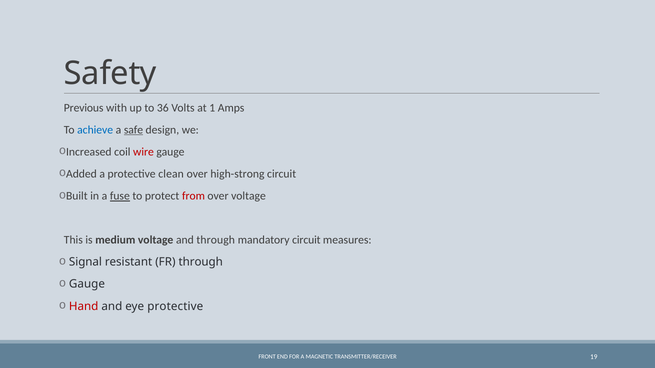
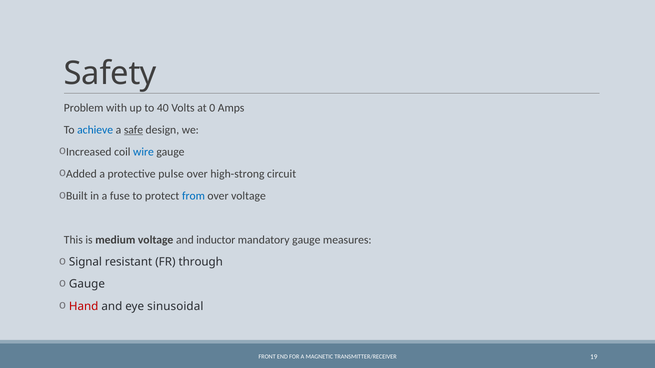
Previous: Previous -> Problem
36: 36 -> 40
1: 1 -> 0
wire colour: red -> blue
clean: clean -> pulse
fuse underline: present -> none
from colour: red -> blue
and through: through -> inductor
mandatory circuit: circuit -> gauge
eye protective: protective -> sinusoidal
